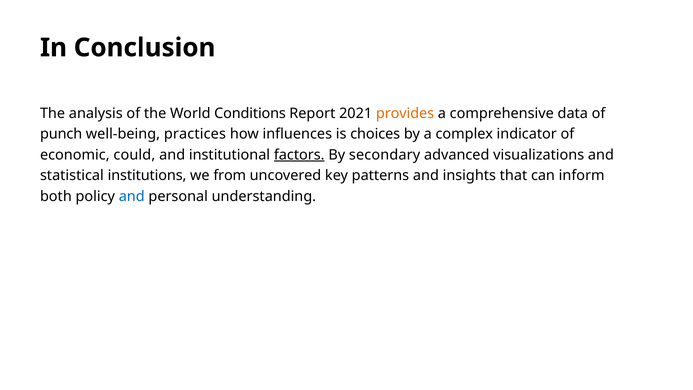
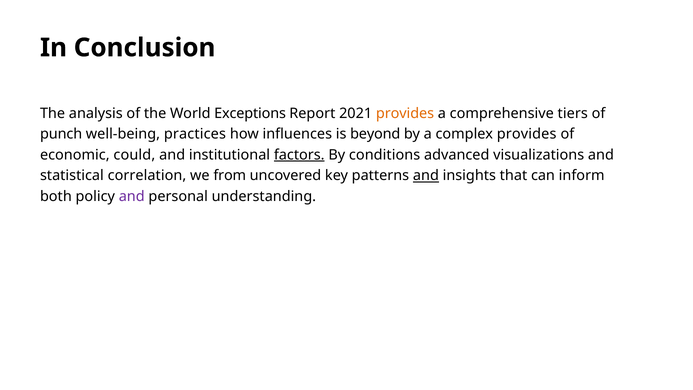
Conditions: Conditions -> Exceptions
data: data -> tiers
choices: choices -> beyond
complex indicator: indicator -> provides
secondary: secondary -> conditions
institutions: institutions -> correlation
and at (426, 176) underline: none -> present
and at (132, 196) colour: blue -> purple
